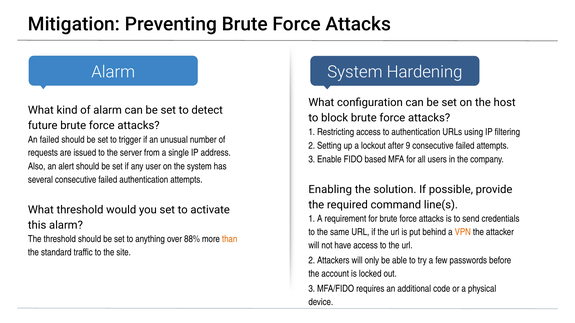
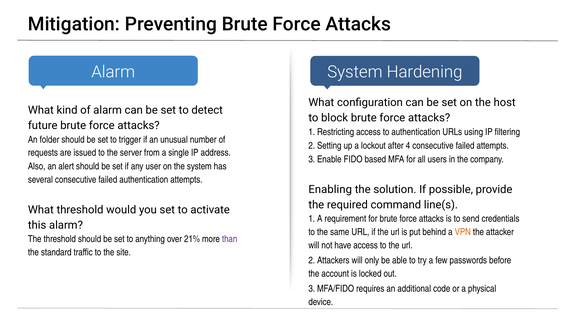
An failed: failed -> folder
9: 9 -> 4
88%: 88% -> 21%
than colour: orange -> purple
